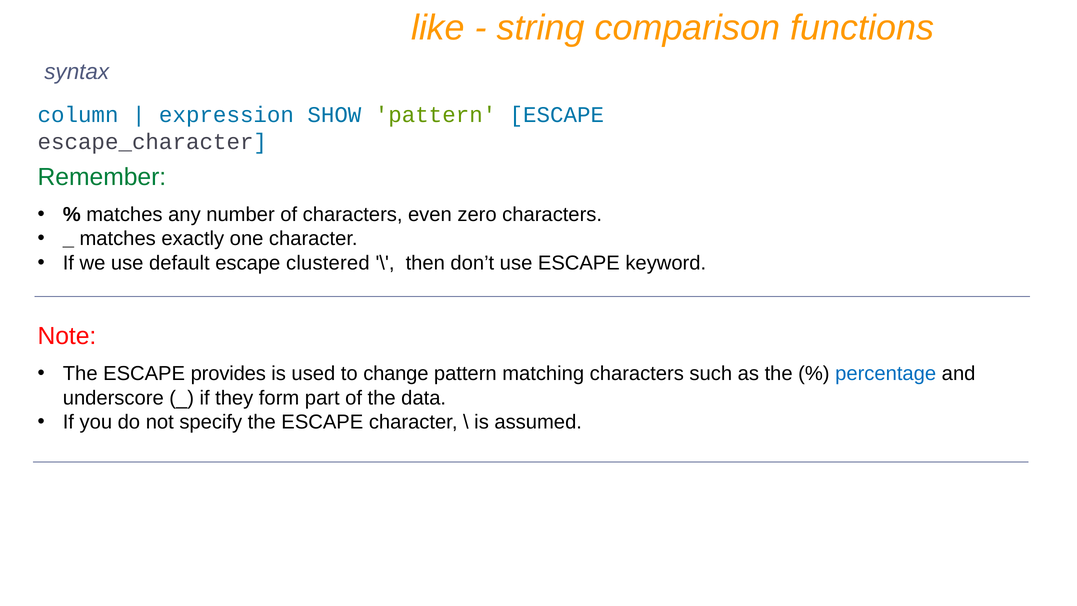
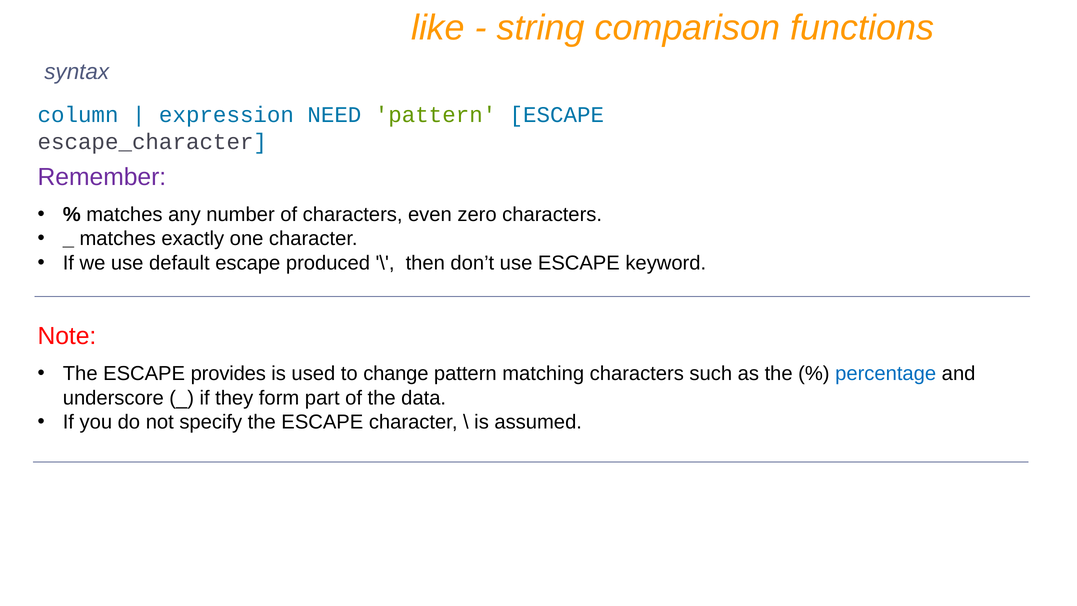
SHOW: SHOW -> NEED
Remember colour: green -> purple
clustered: clustered -> produced
